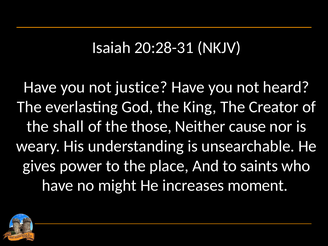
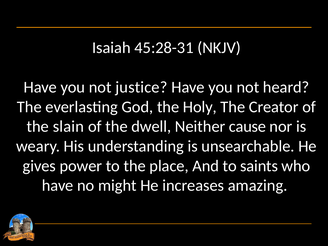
20:28-31: 20:28-31 -> 45:28-31
King: King -> Holy
shall: shall -> slain
those: those -> dwell
moment: moment -> amazing
